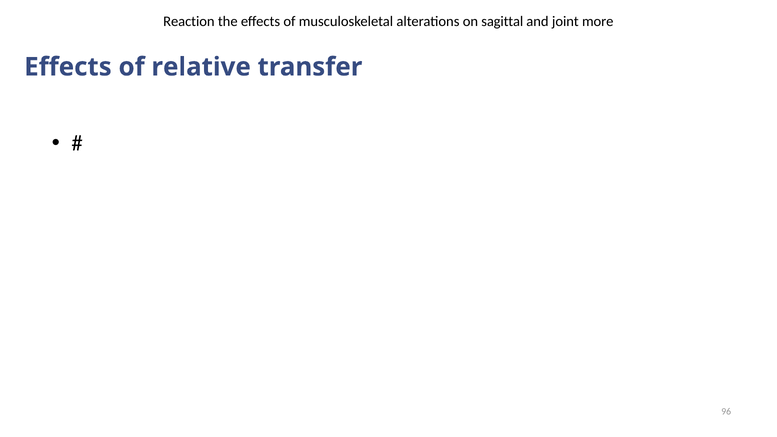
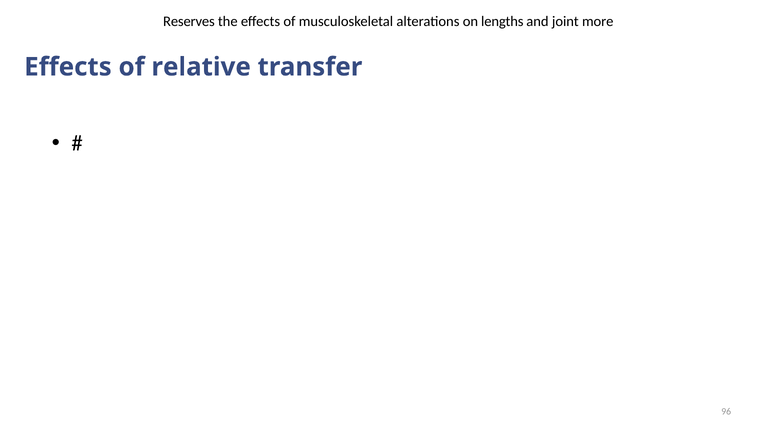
Reaction: Reaction -> Reserves
sagittal: sagittal -> lengths
